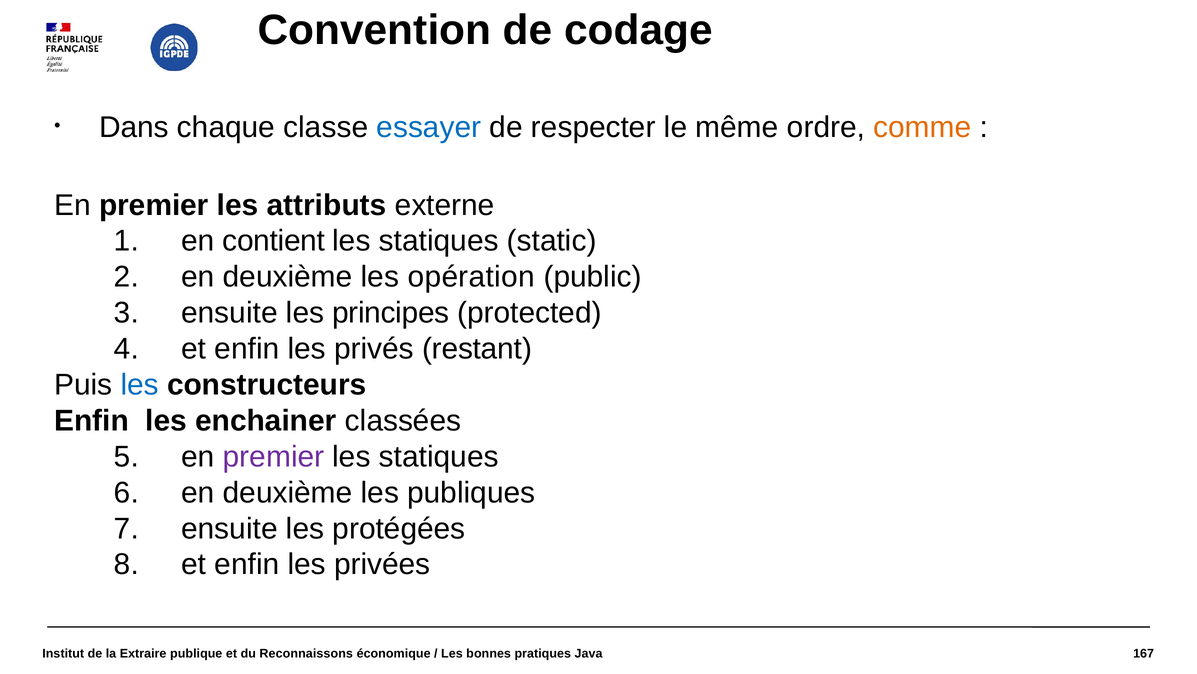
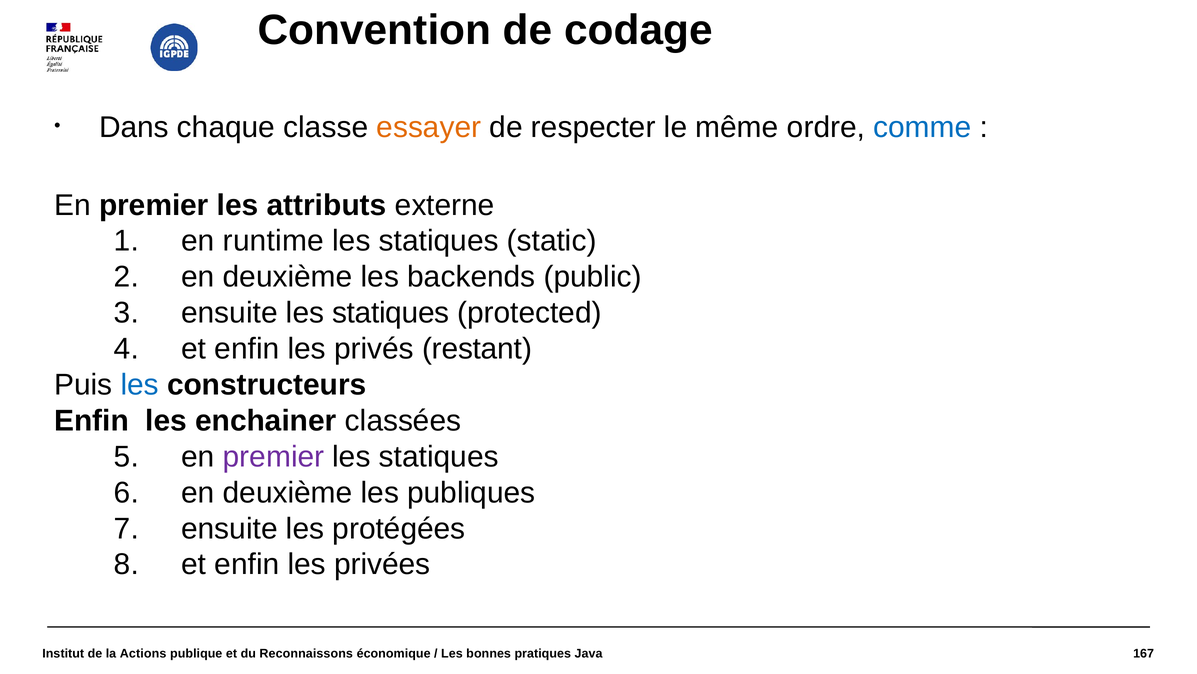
essayer colour: blue -> orange
comme colour: orange -> blue
contient: contient -> runtime
opération: opération -> backends
ensuite les principes: principes -> statiques
Extraire: Extraire -> Actions
